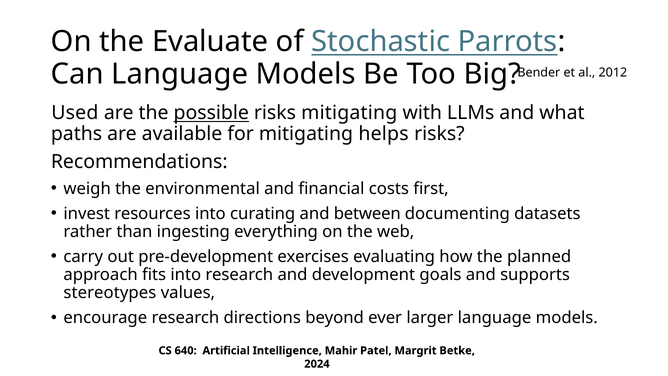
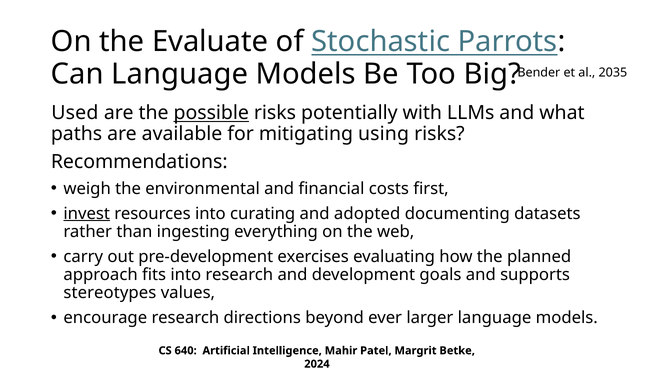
2012: 2012 -> 2035
risks mitigating: mitigating -> potentially
helps: helps -> using
invest underline: none -> present
between: between -> adopted
